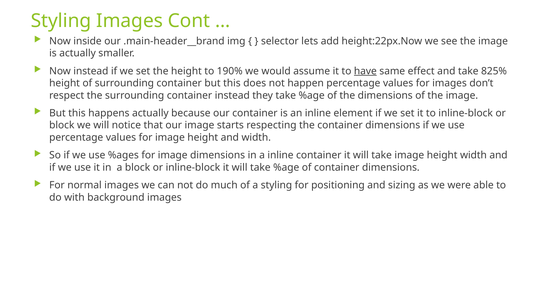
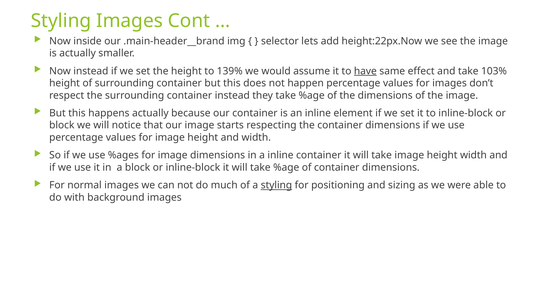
190%: 190% -> 139%
825%: 825% -> 103%
styling at (276, 185) underline: none -> present
